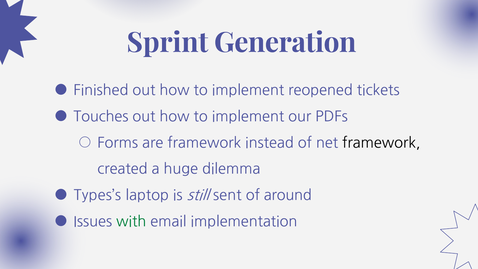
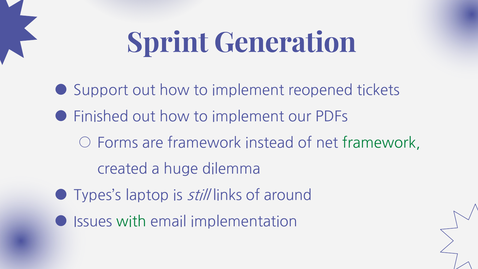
Finished: Finished -> Support
Touches: Touches -> Finished
framework at (381, 143) colour: black -> green
sent: sent -> links
